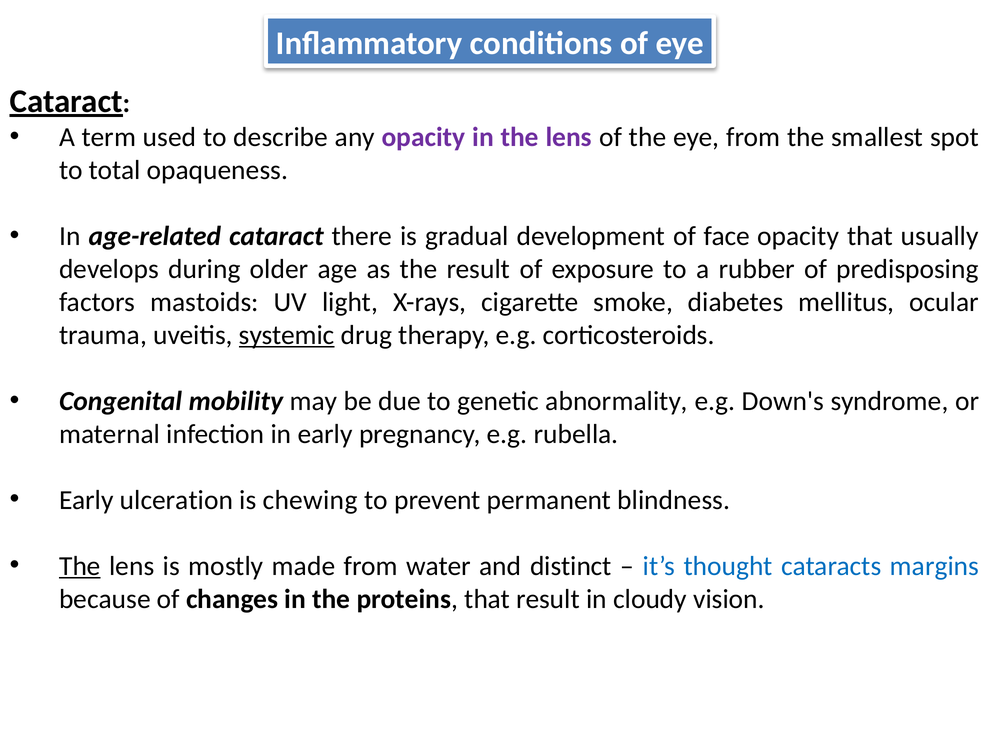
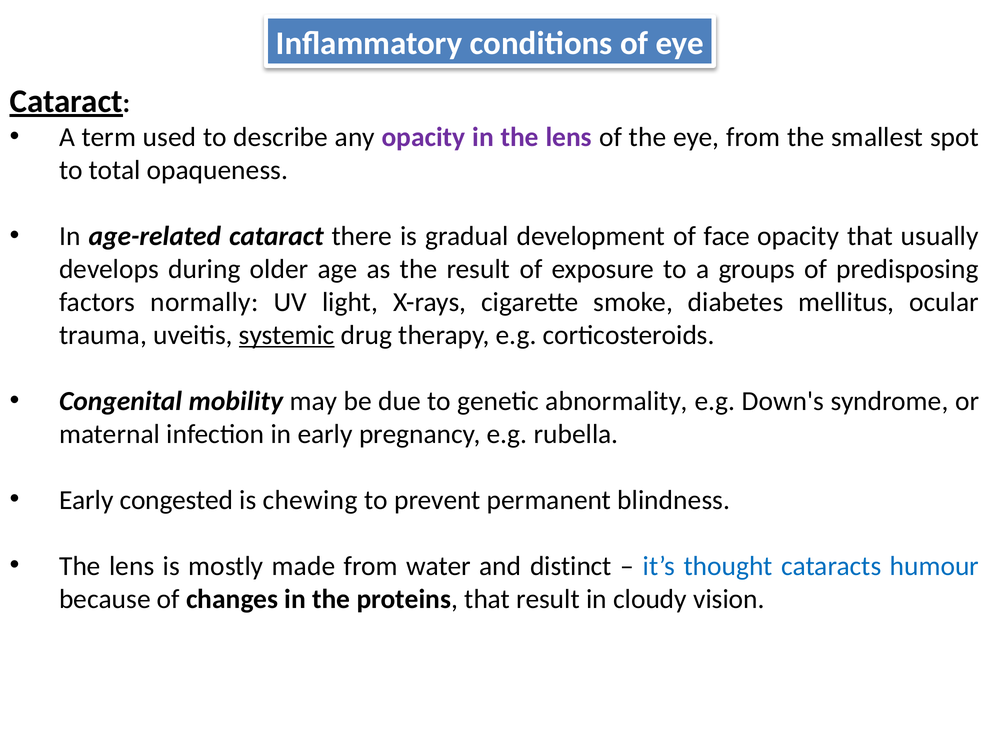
rubber: rubber -> groups
mastoids: mastoids -> normally
ulceration: ulceration -> congested
The at (80, 566) underline: present -> none
margins: margins -> humour
